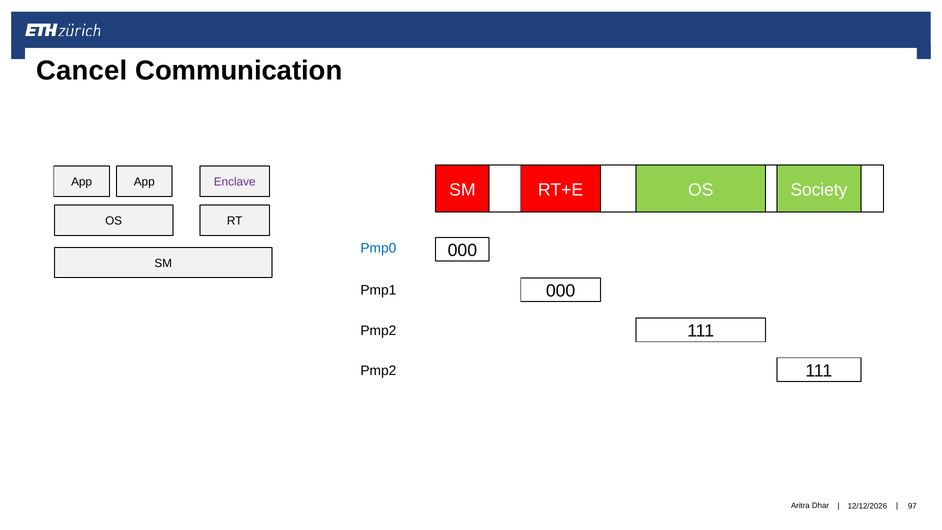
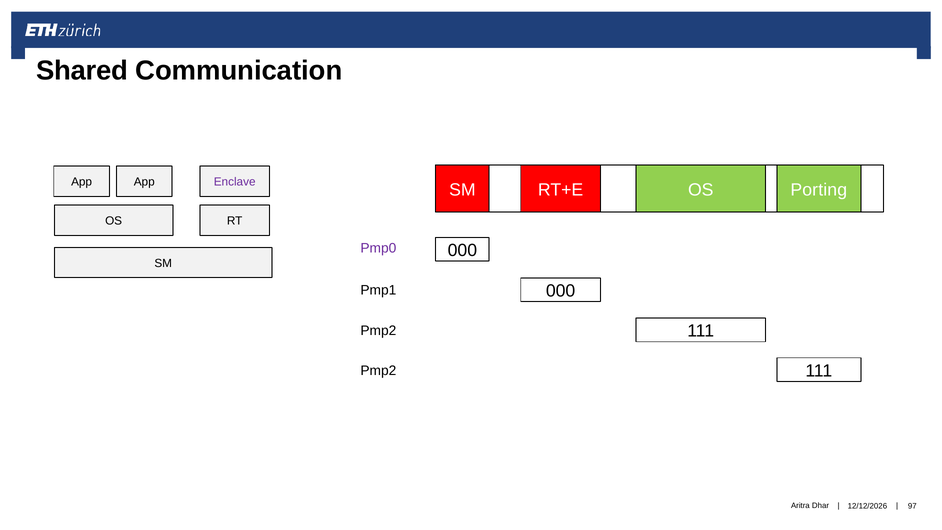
Cancel: Cancel -> Shared
Society: Society -> Porting
Pmp0 colour: blue -> purple
